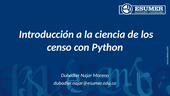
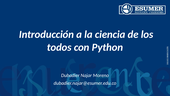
censo: censo -> todos
